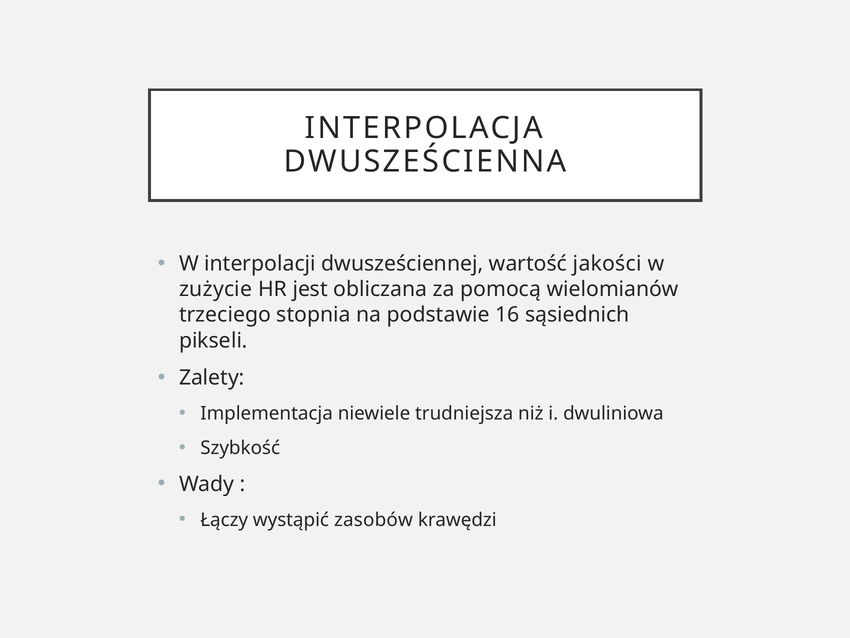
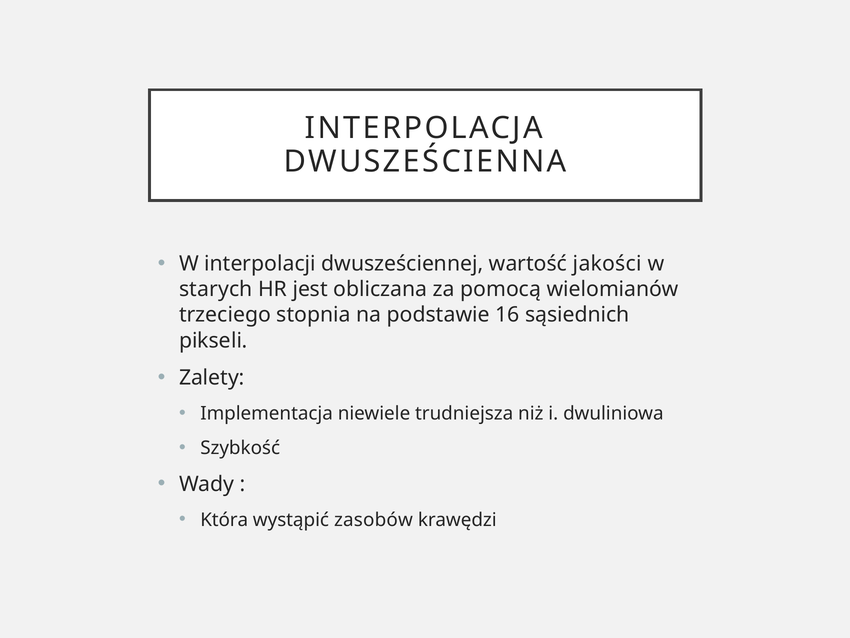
zużycie: zużycie -> starych
Łączy: Łączy -> Która
